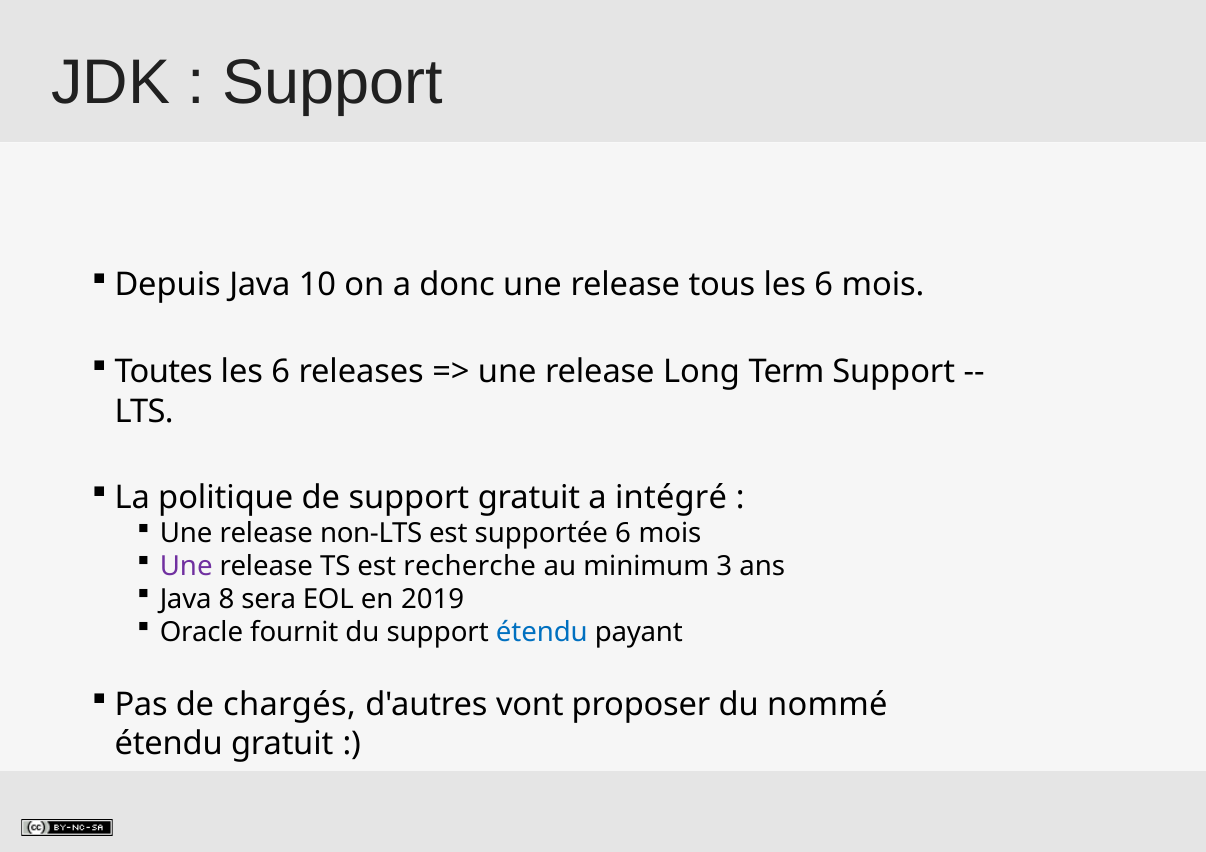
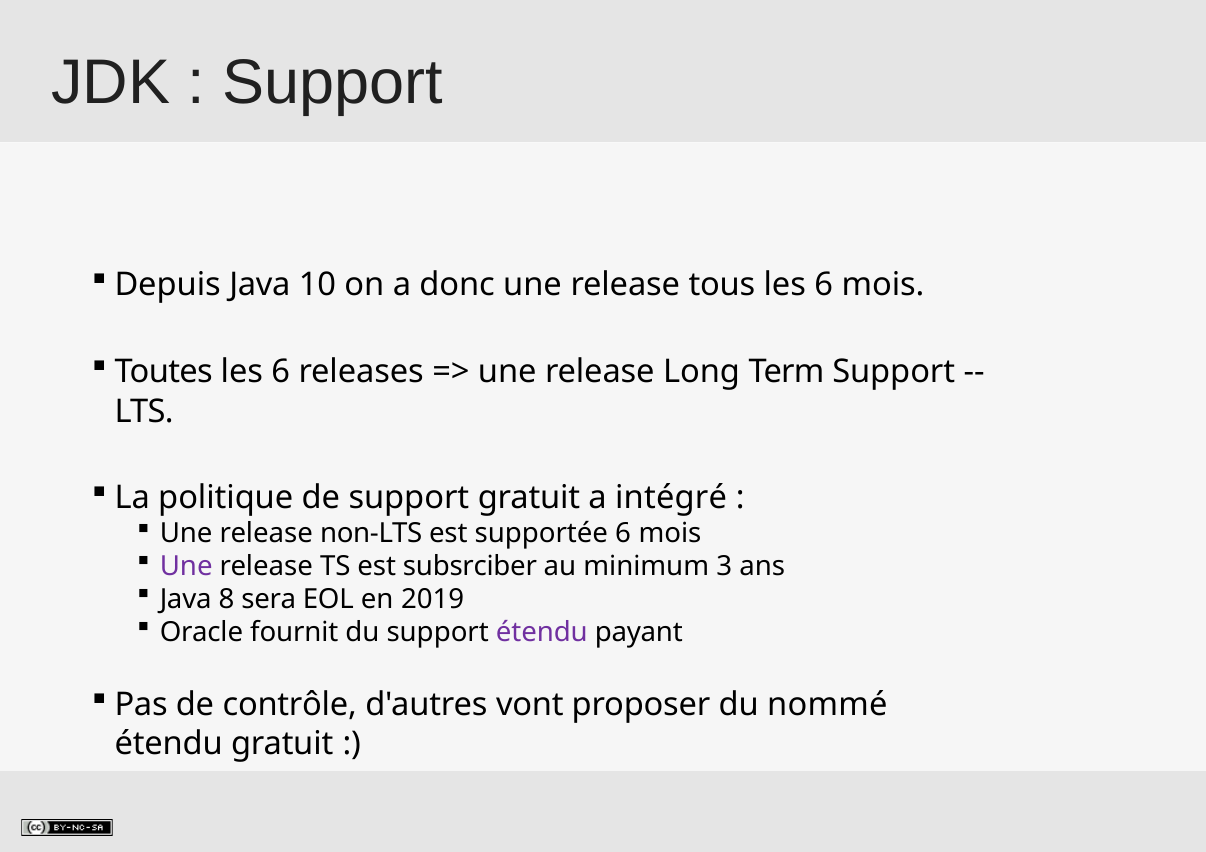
recherche: recherche -> subsrciber
étendu at (542, 632) colour: blue -> purple
chargés: chargés -> contrôle
